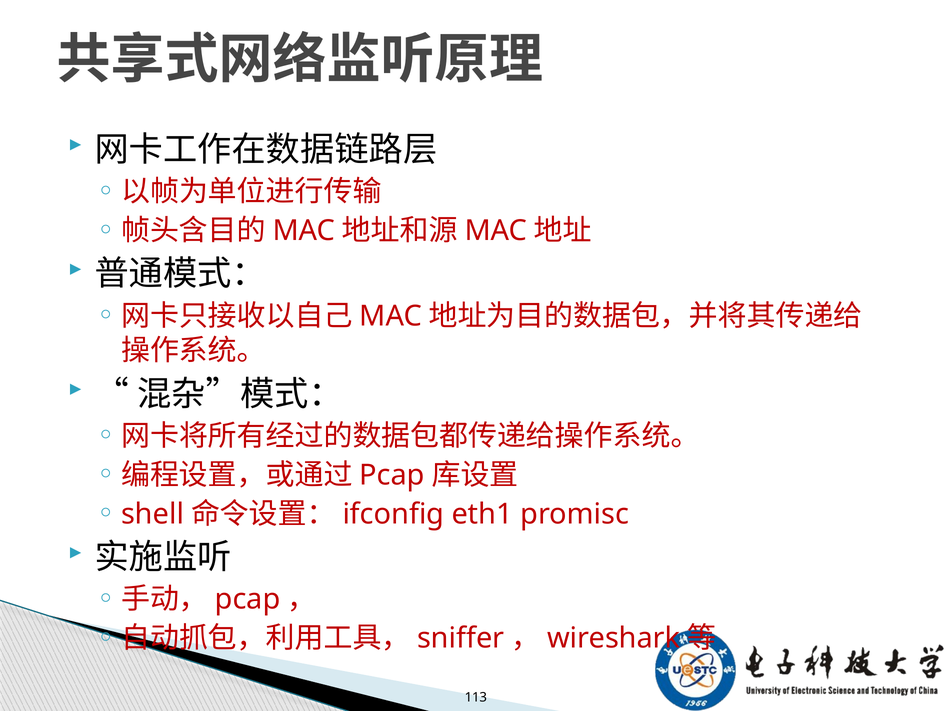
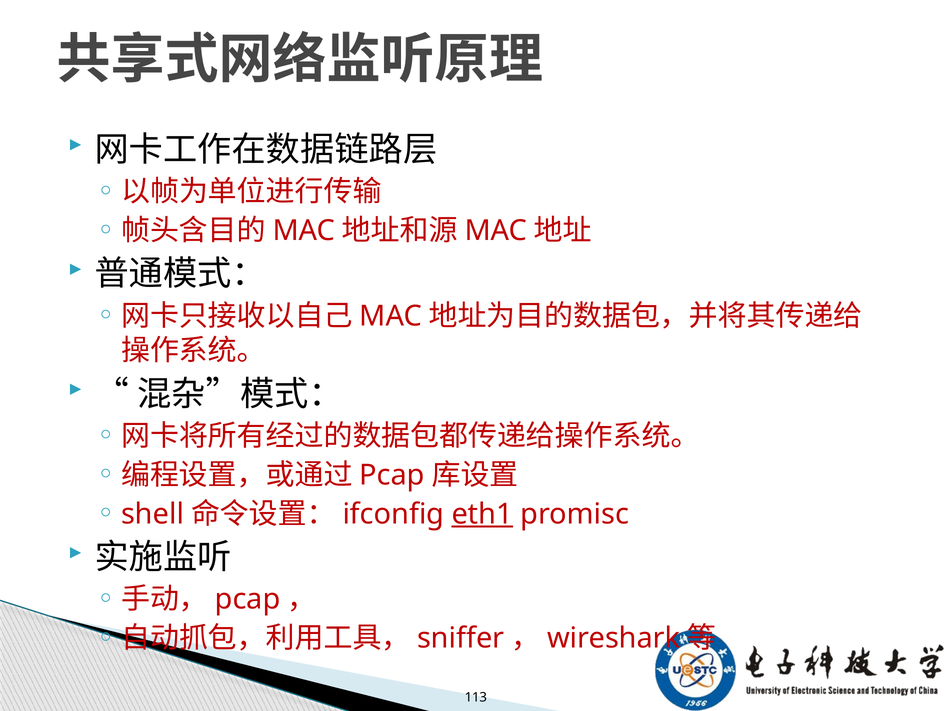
eth1 underline: none -> present
